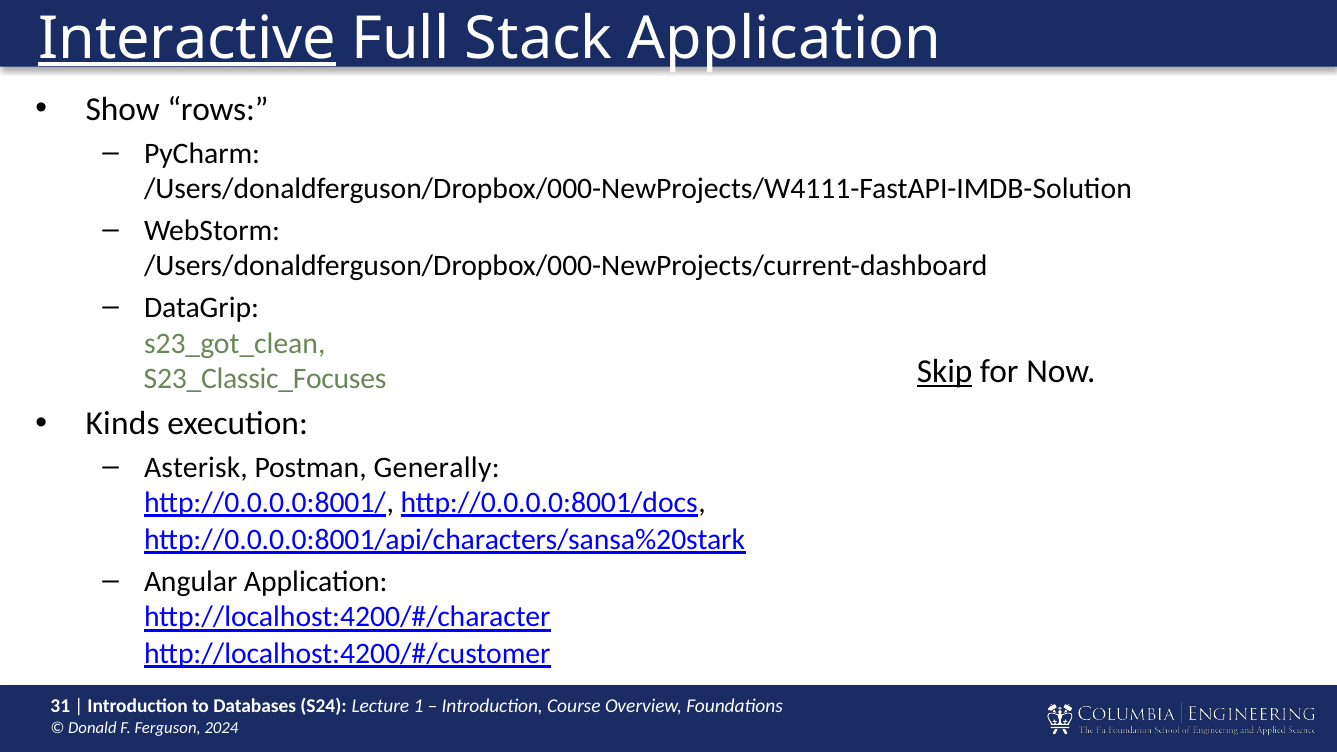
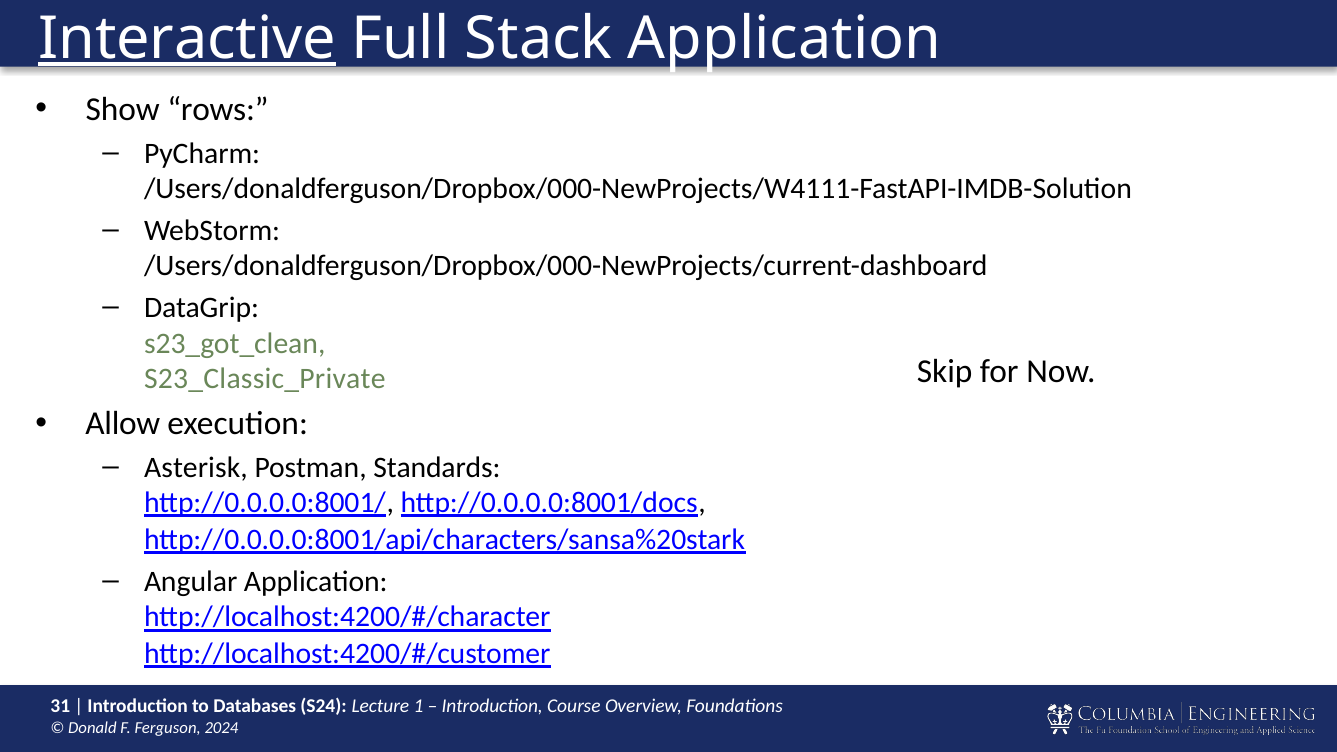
Skip underline: present -> none
S23_Classic_Focuses: S23_Classic_Focuses -> S23_Classic_Private
Kinds: Kinds -> Allow
Generally: Generally -> Standards
